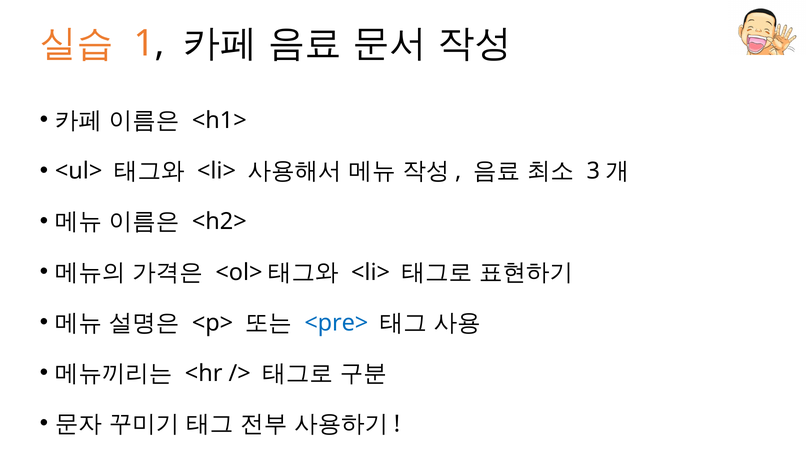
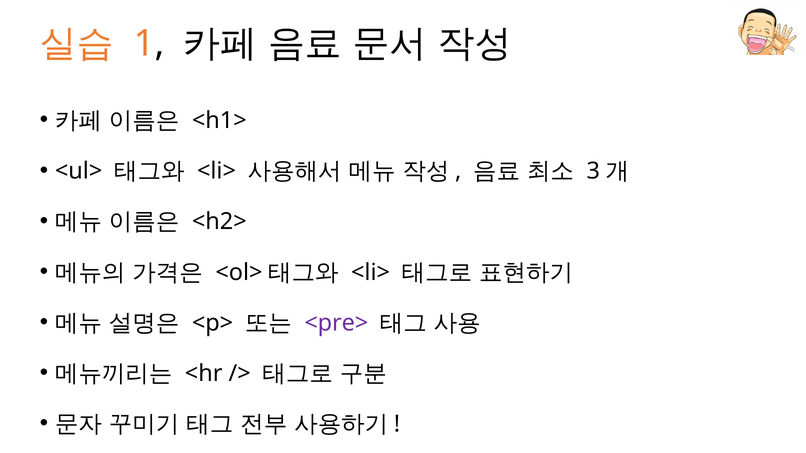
<pre> colour: blue -> purple
